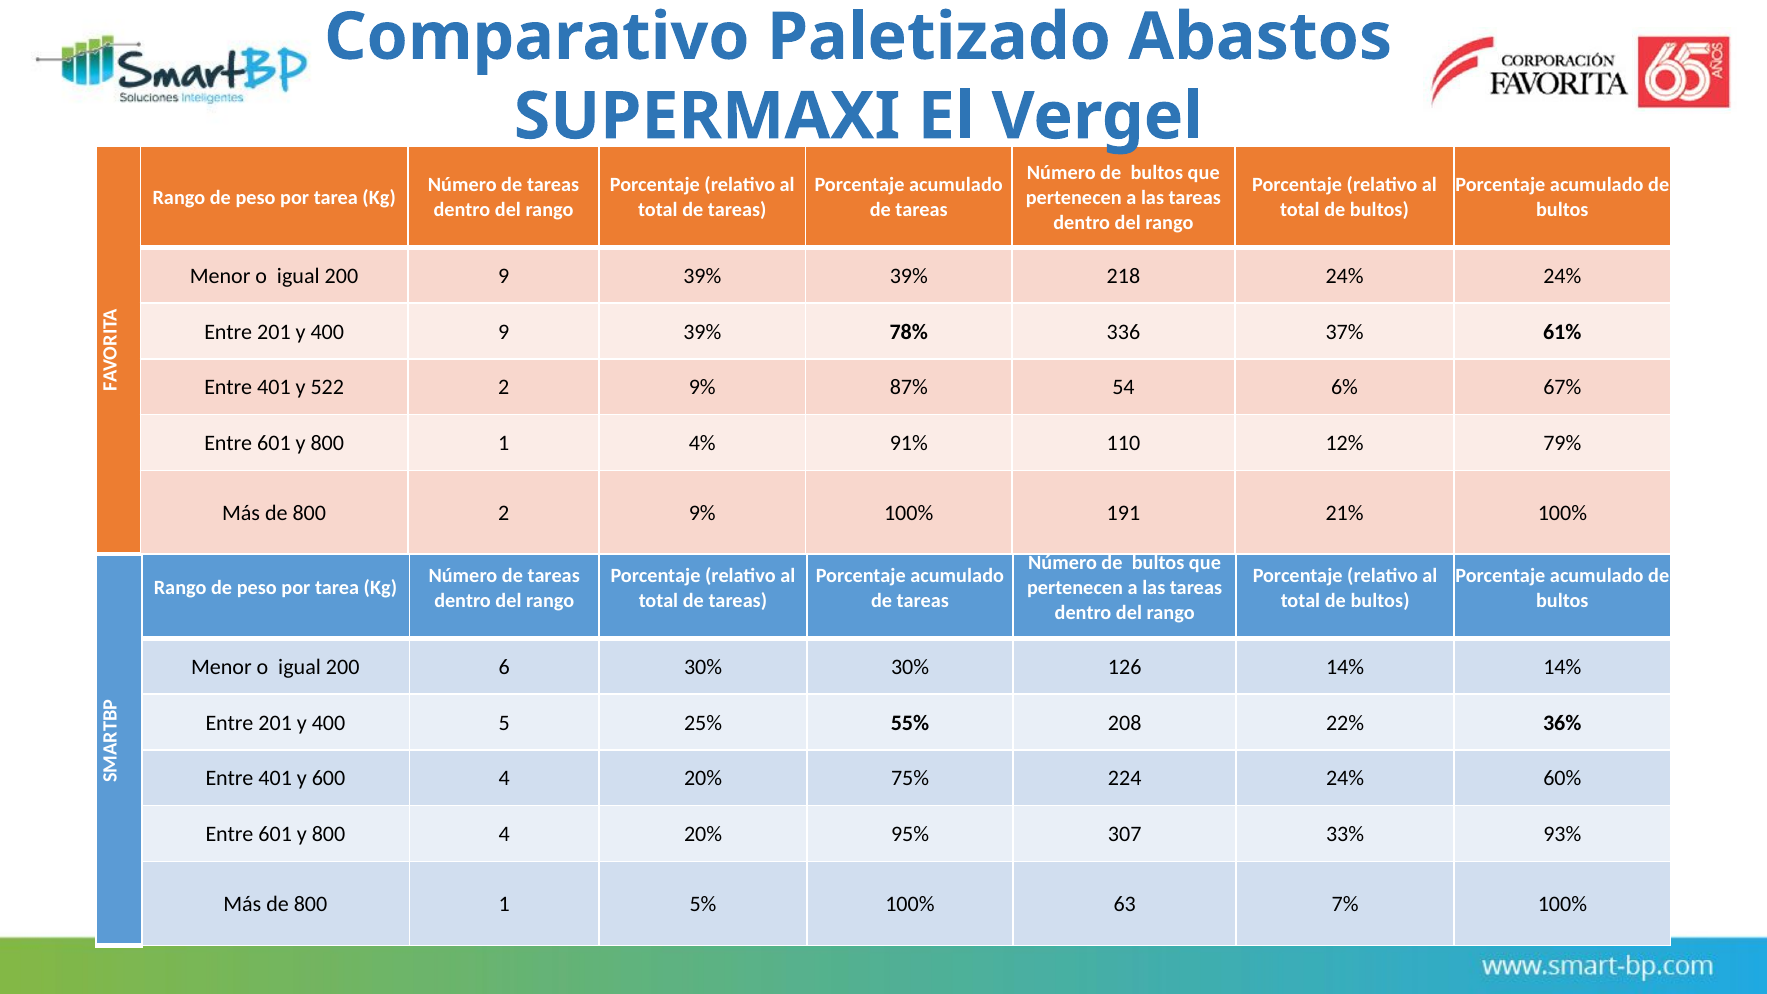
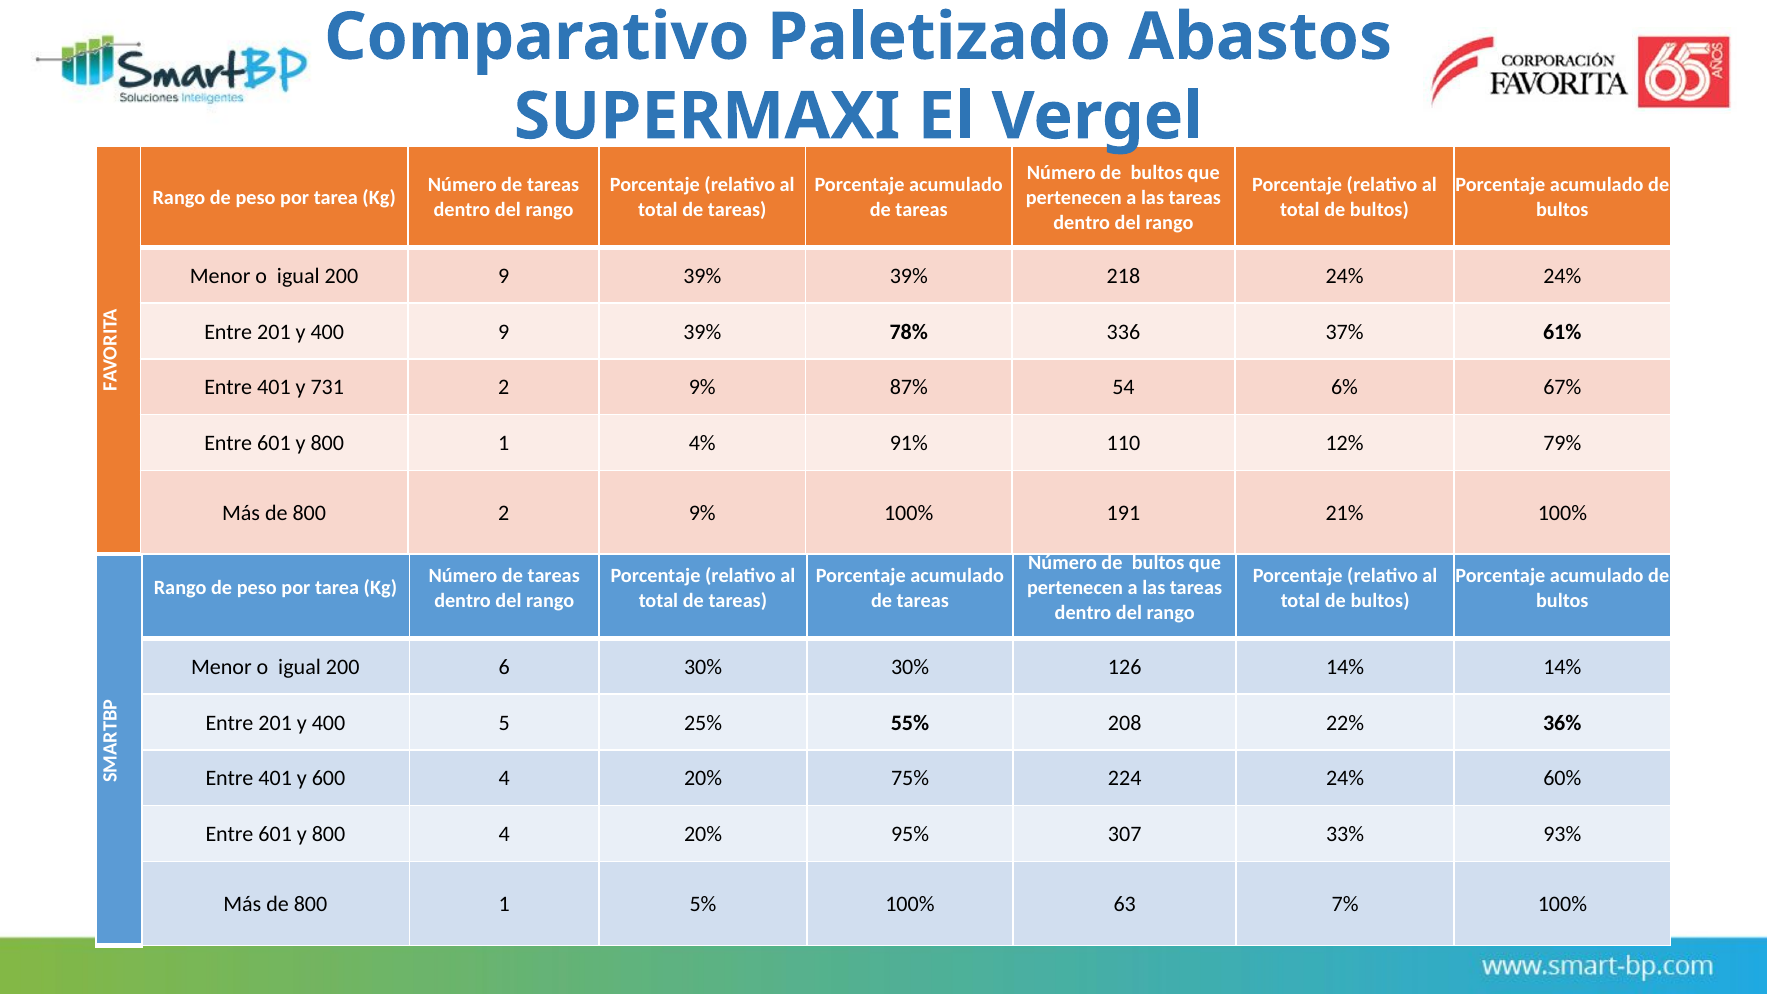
522: 522 -> 731
